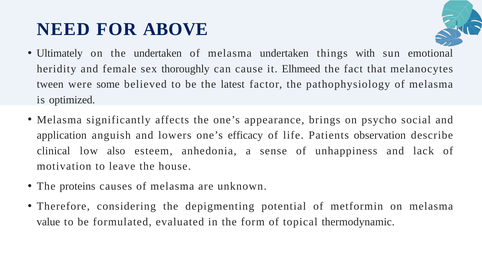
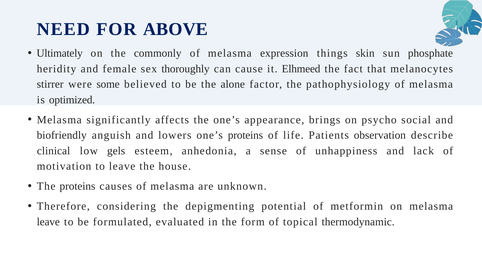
the undertaken: undertaken -> commonly
melasma undertaken: undertaken -> expression
with: with -> skin
emotional: emotional -> phosphate
tween: tween -> stirrer
latest: latest -> alone
application: application -> biofriendly
one’s efficacy: efficacy -> proteins
also: also -> gels
value at (48, 222): value -> leave
